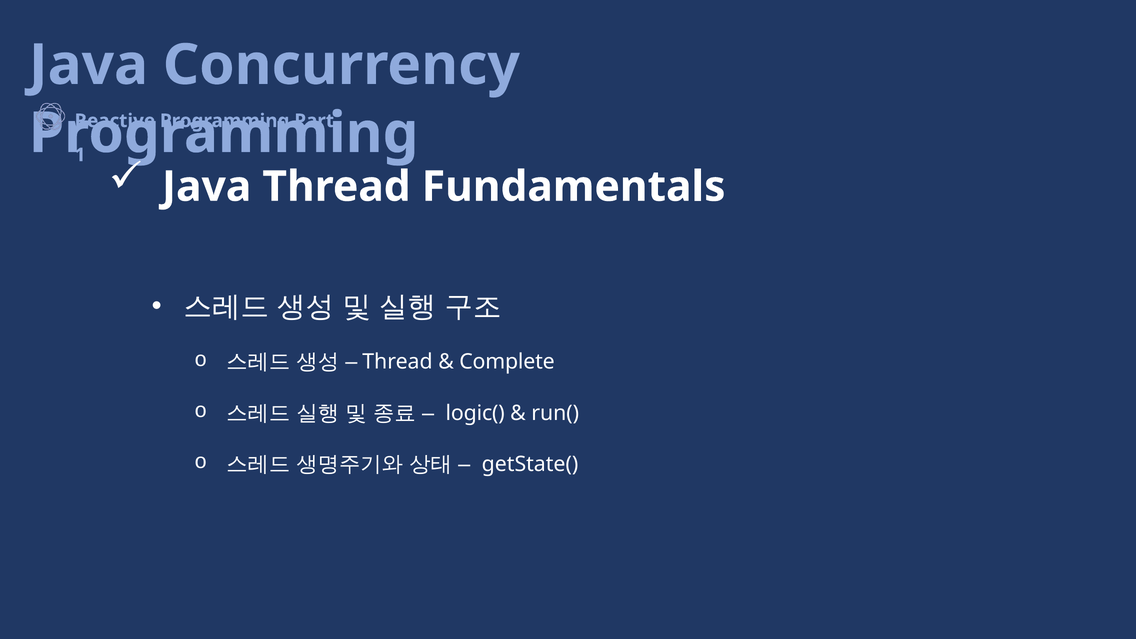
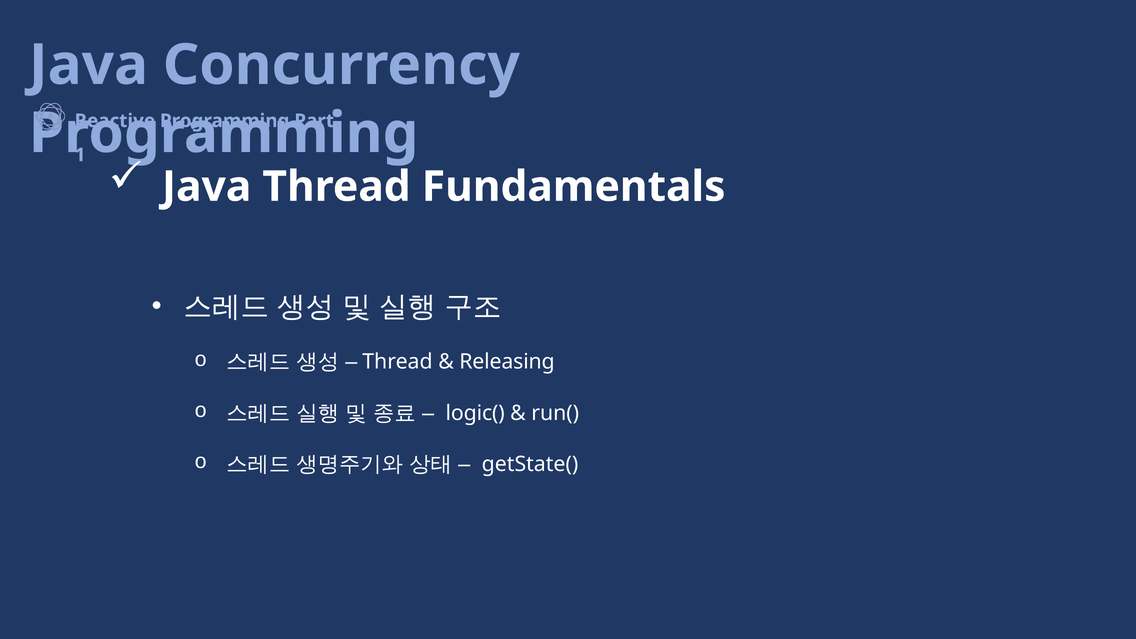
Complete: Complete -> Releasing
